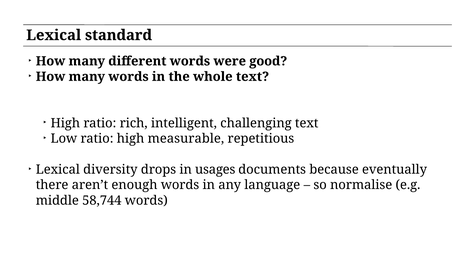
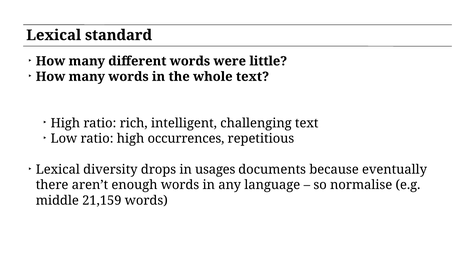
good: good -> little
measurable: measurable -> occurrences
58,744: 58,744 -> 21,159
